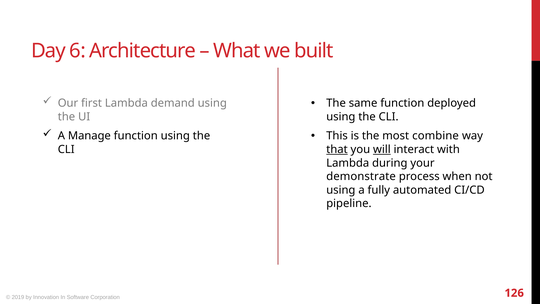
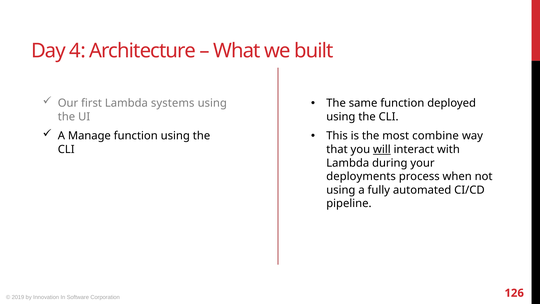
6: 6 -> 4
demand: demand -> systems
that underline: present -> none
demonstrate: demonstrate -> deployments
